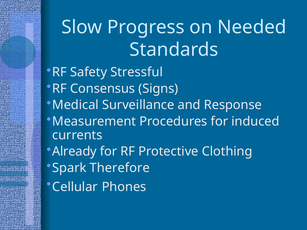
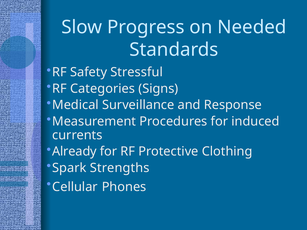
Consensus: Consensus -> Categories
Therefore: Therefore -> Strengths
